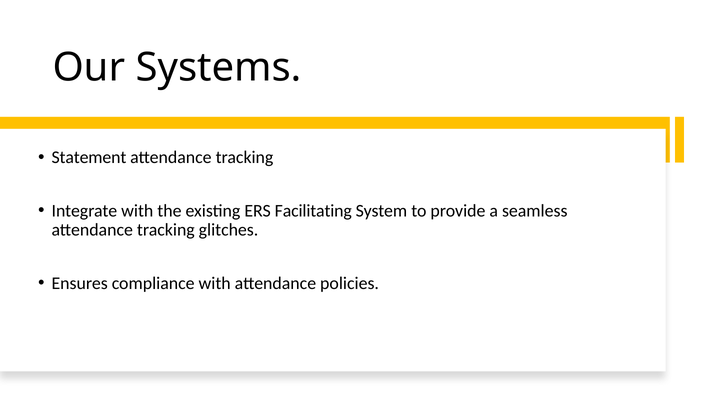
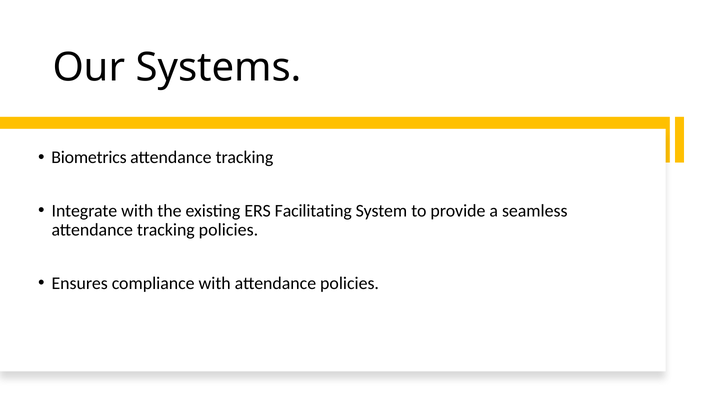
Statement: Statement -> Biometrics
tracking glitches: glitches -> policies
